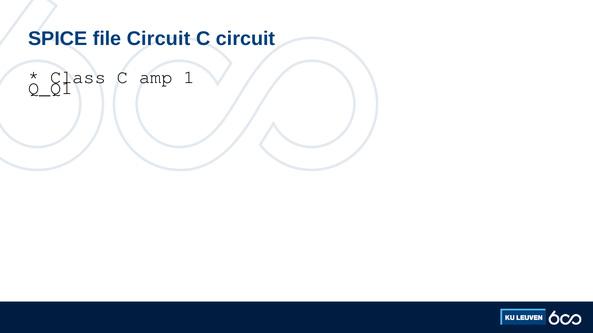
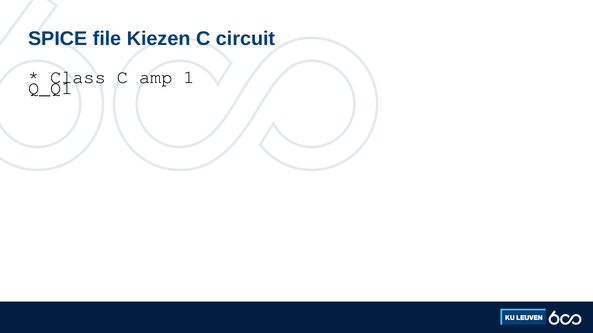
file Circuit: Circuit -> Kiezen
